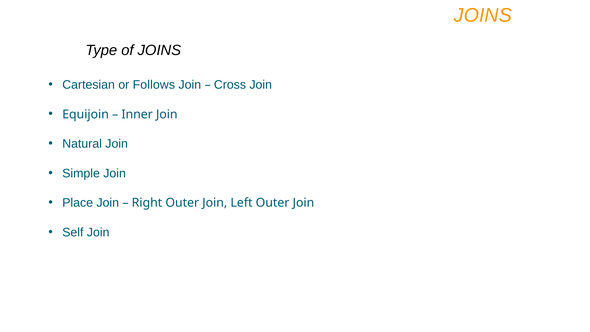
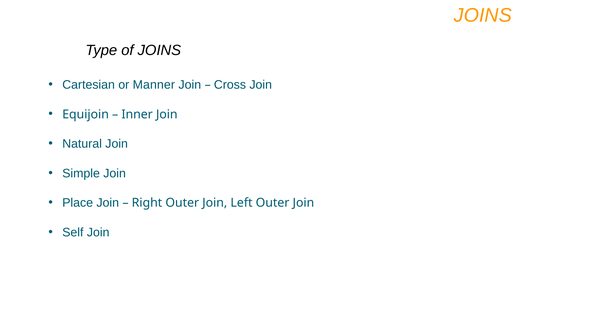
Follows: Follows -> Manner
